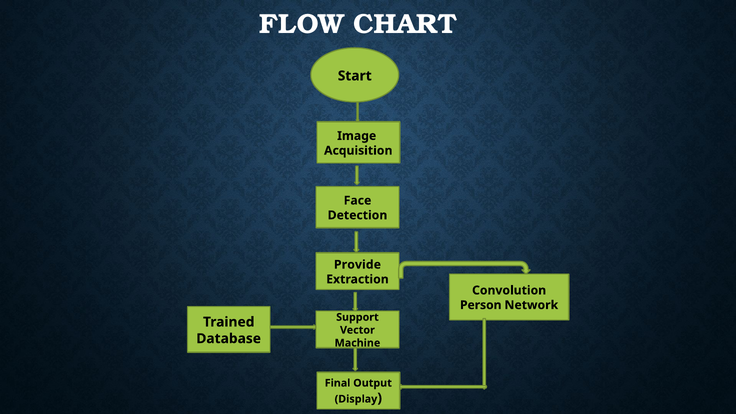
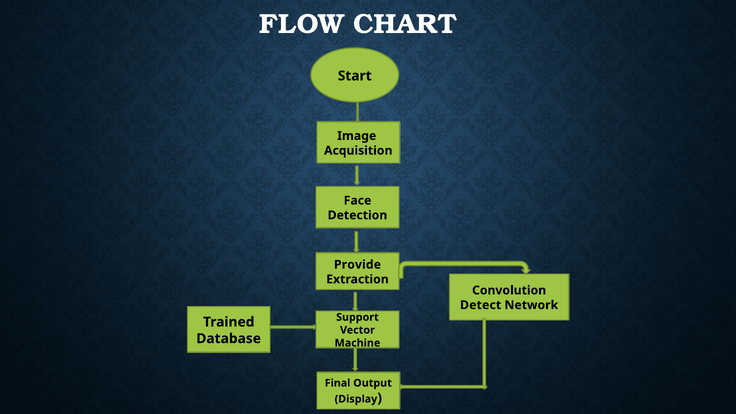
Person: Person -> Detect
